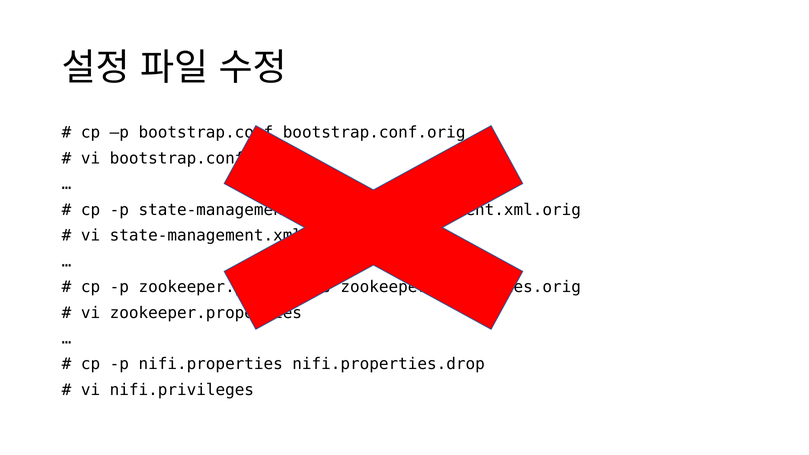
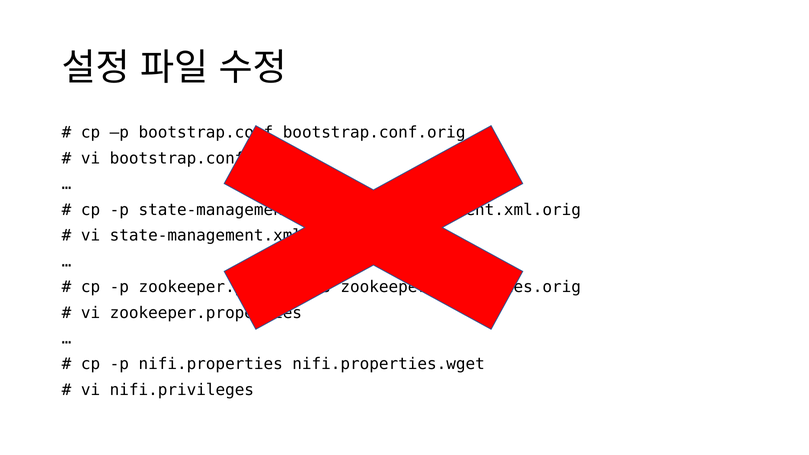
nifi.properties.drop: nifi.properties.drop -> nifi.properties.wget
